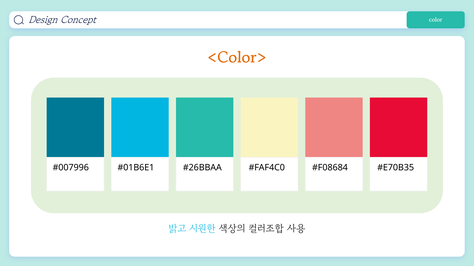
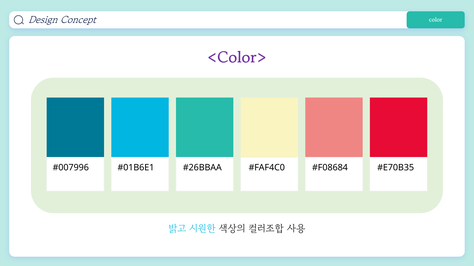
<Color> colour: orange -> purple
